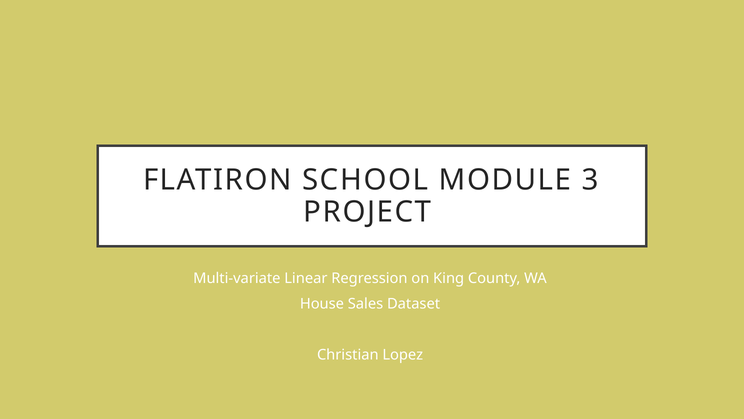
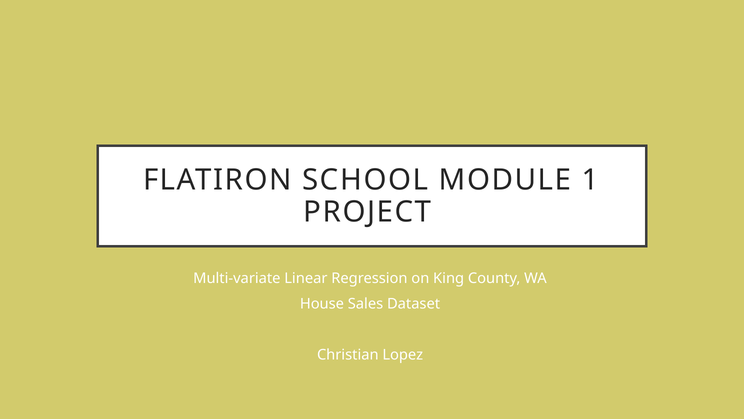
3: 3 -> 1
